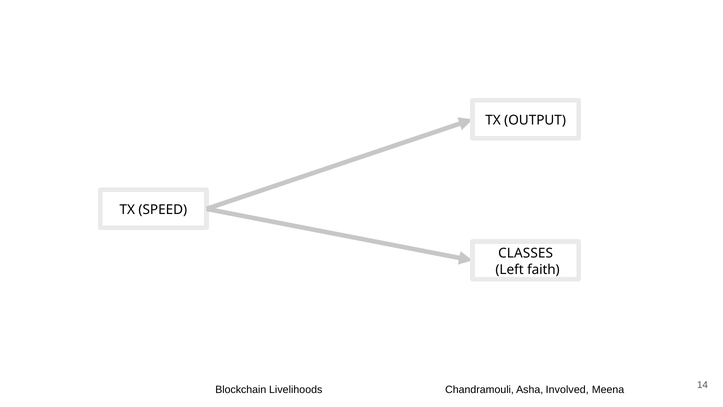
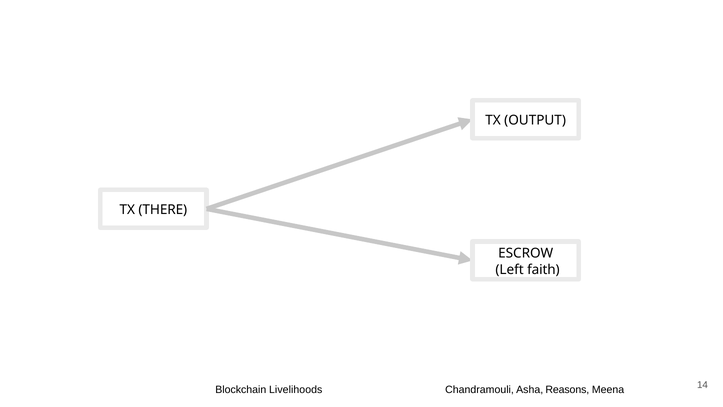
SPEED: SPEED -> THERE
CLASSES: CLASSES -> ESCROW
Involved: Involved -> Reasons
